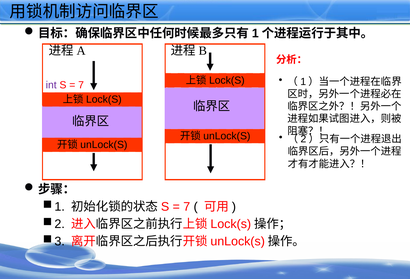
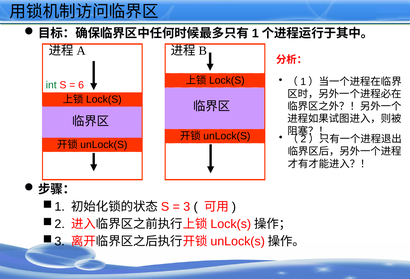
int colour: purple -> green
7 at (81, 85): 7 -> 6
7 at (187, 207): 7 -> 3
